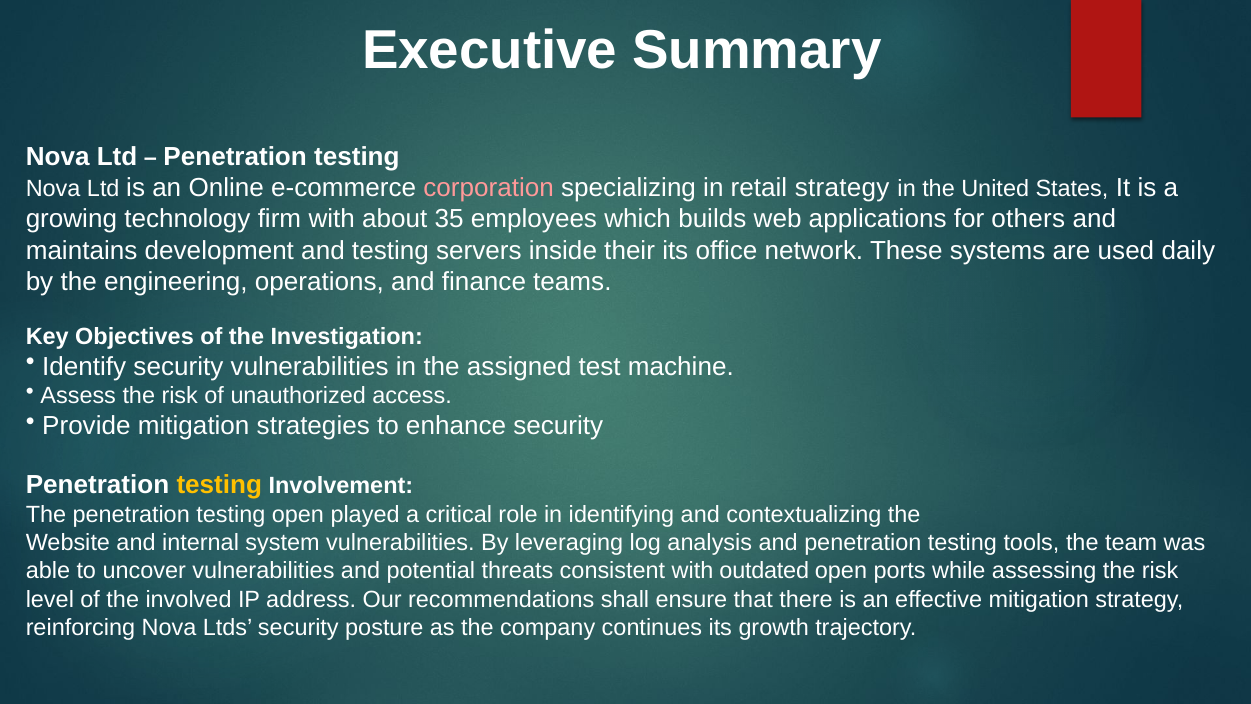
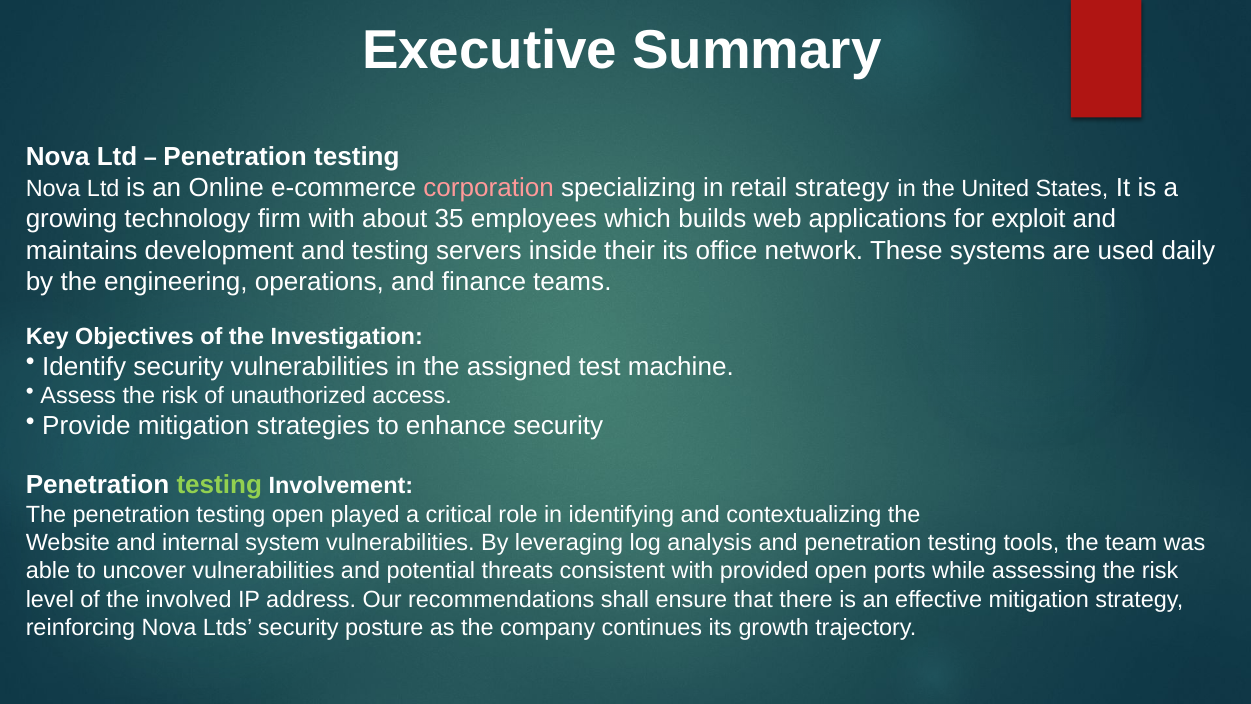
others: others -> exploit
testing at (219, 485) colour: yellow -> light green
outdated: outdated -> provided
